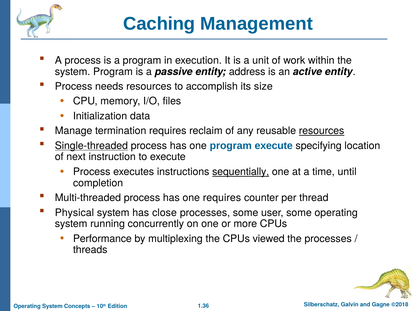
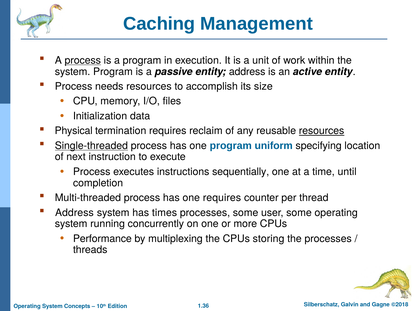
process at (83, 60) underline: none -> present
Manage: Manage -> Physical
program execute: execute -> uniform
sequentially underline: present -> none
Physical at (74, 213): Physical -> Address
close: close -> times
viewed: viewed -> storing
